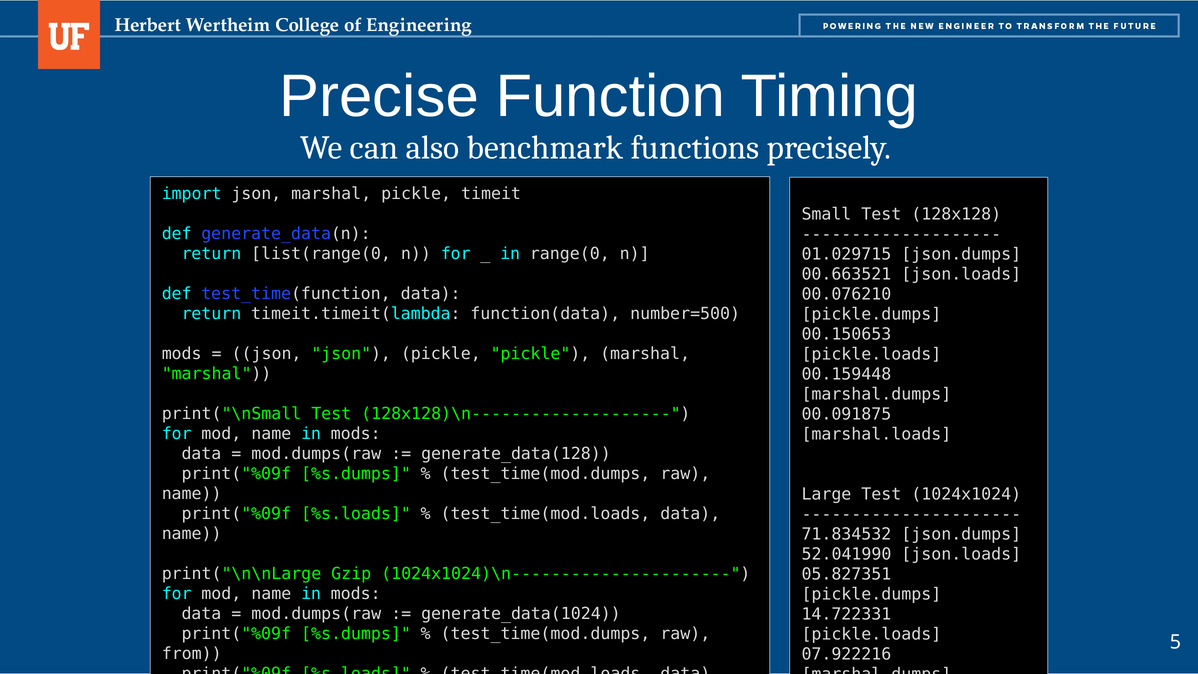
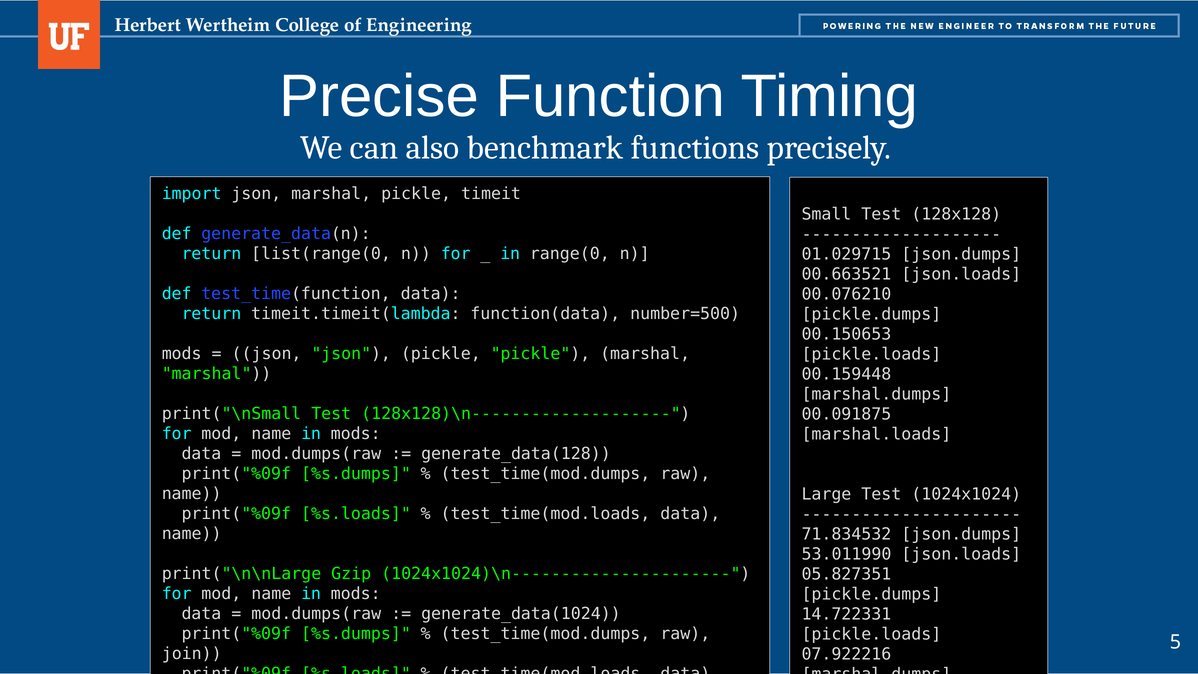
52.041990: 52.041990 -> 53.011990
from: from -> join
